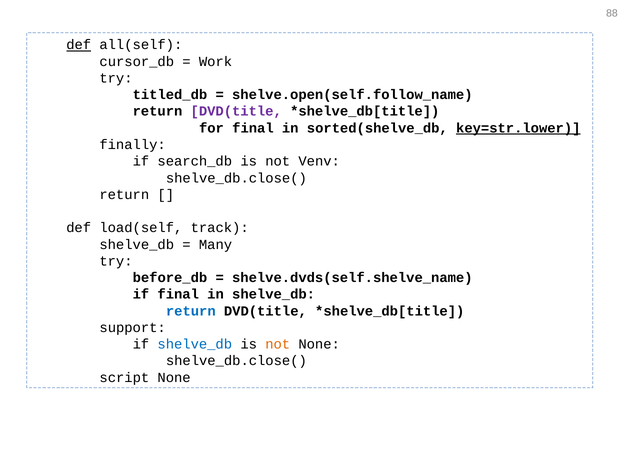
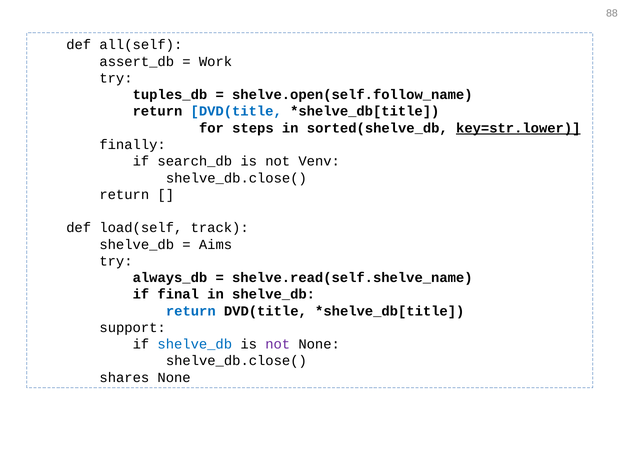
def at (79, 45) underline: present -> none
cursor_db: cursor_db -> assert_db
titled_db: titled_db -> tuples_db
DVD(title at (236, 111) colour: purple -> blue
for final: final -> steps
Many: Many -> Aims
before_db: before_db -> always_db
shelve.dvds(self.shelve_name: shelve.dvds(self.shelve_name -> shelve.read(self.shelve_name
not at (278, 344) colour: orange -> purple
script: script -> shares
